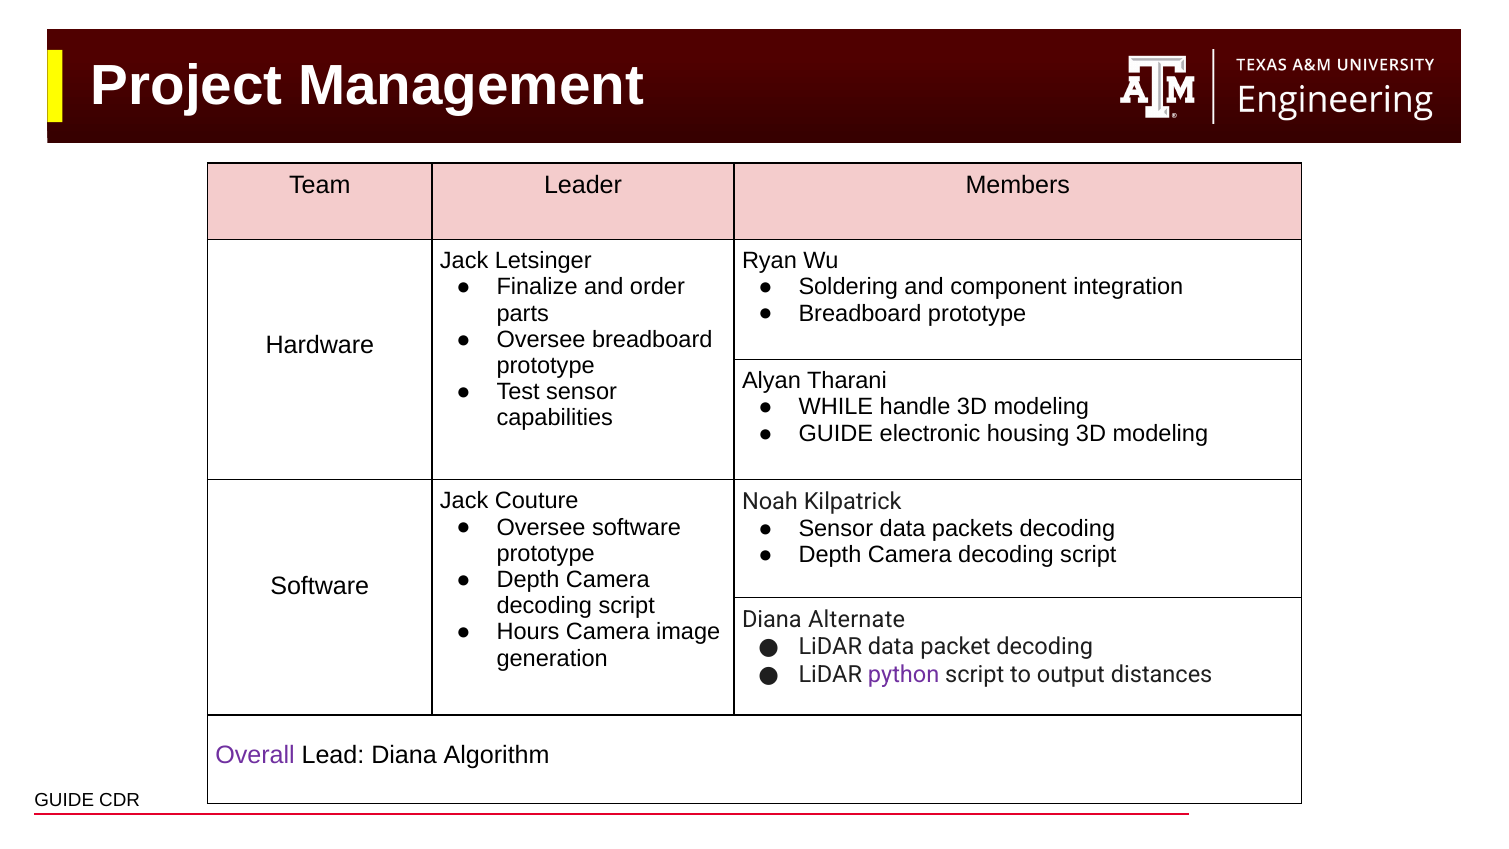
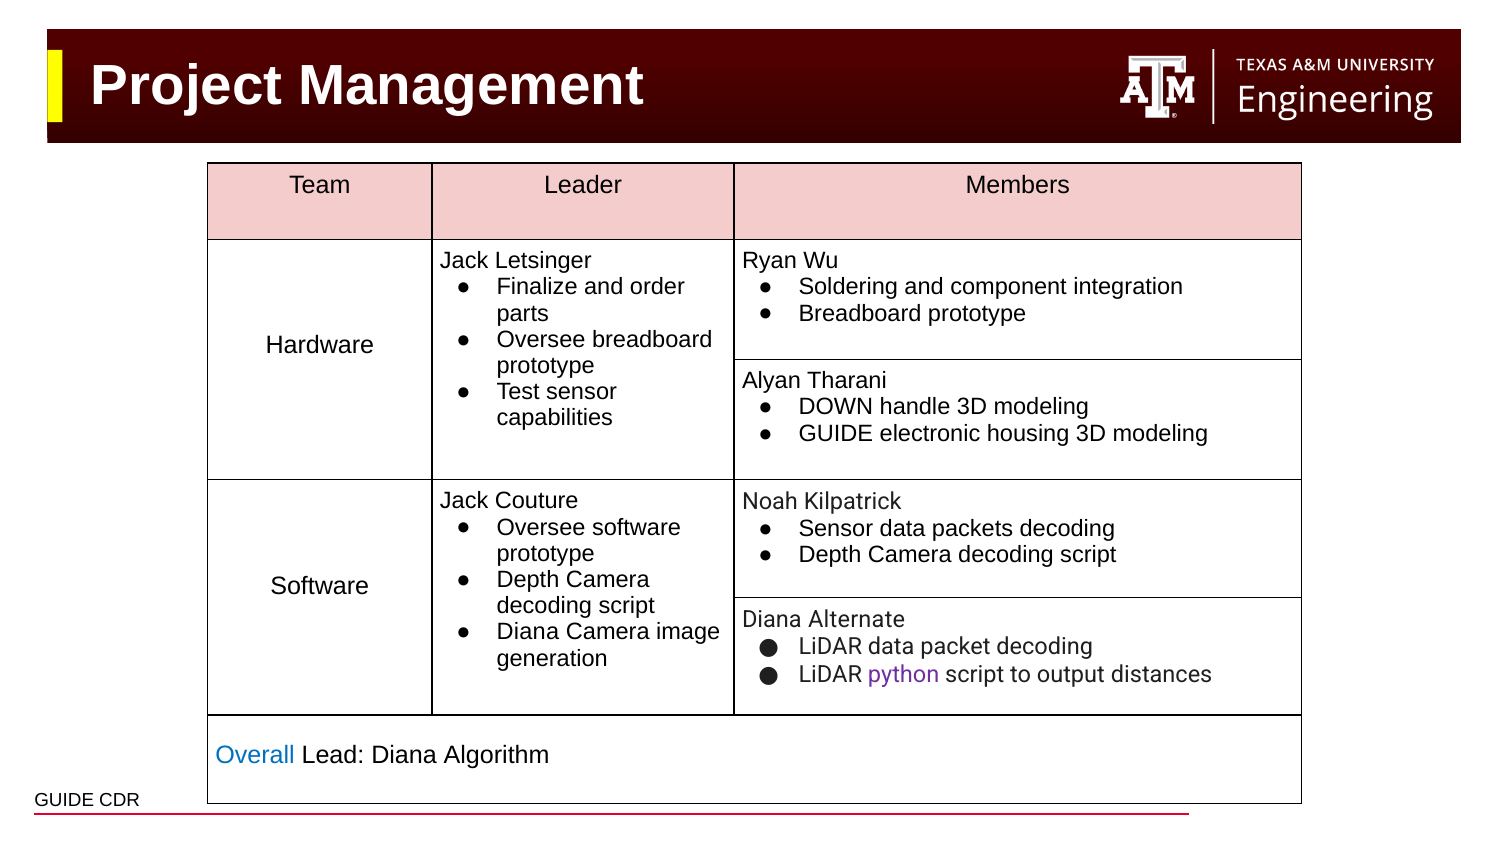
WHILE: WHILE -> DOWN
Hours at (528, 632): Hours -> Diana
Overall colour: purple -> blue
